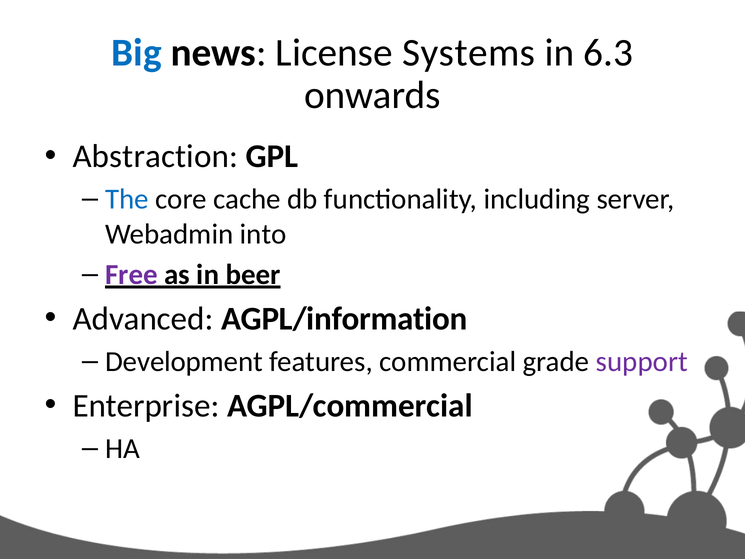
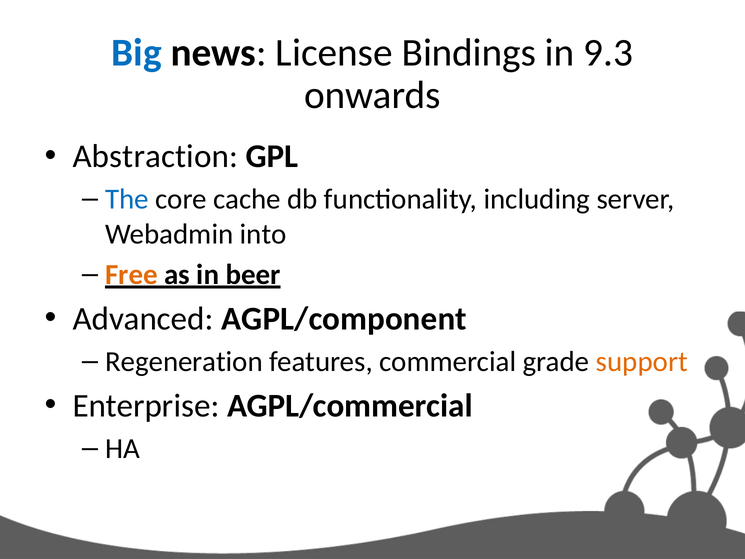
Systems: Systems -> Bindings
6.3: 6.3 -> 9.3
Free colour: purple -> orange
AGPL/information: AGPL/information -> AGPL/component
Development: Development -> Regeneration
support colour: purple -> orange
